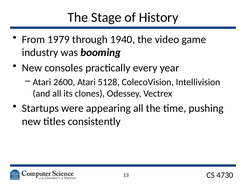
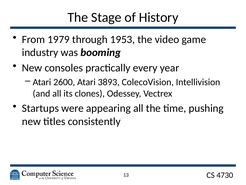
1940: 1940 -> 1953
5128: 5128 -> 3893
